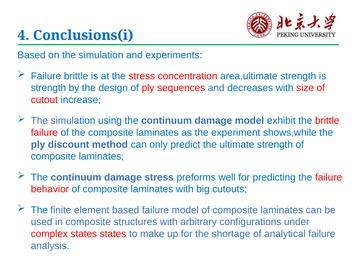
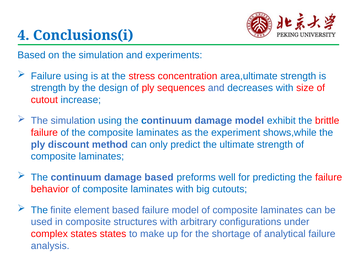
Failure brittle: brittle -> using
damage stress: stress -> based
